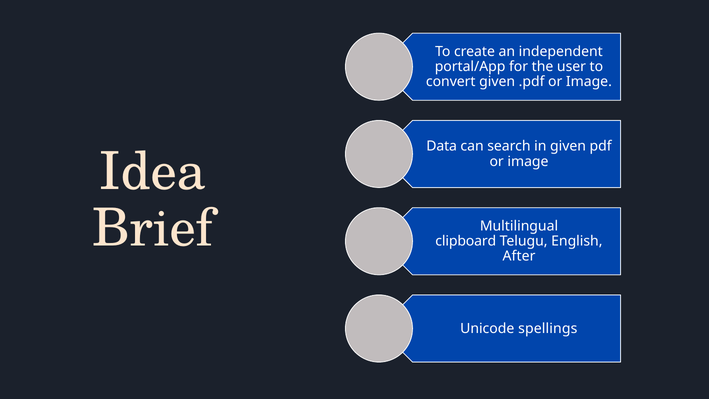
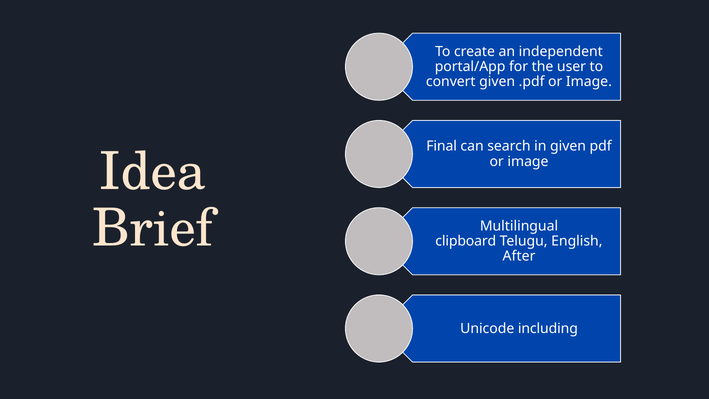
Data: Data -> Final
spellings: spellings -> including
